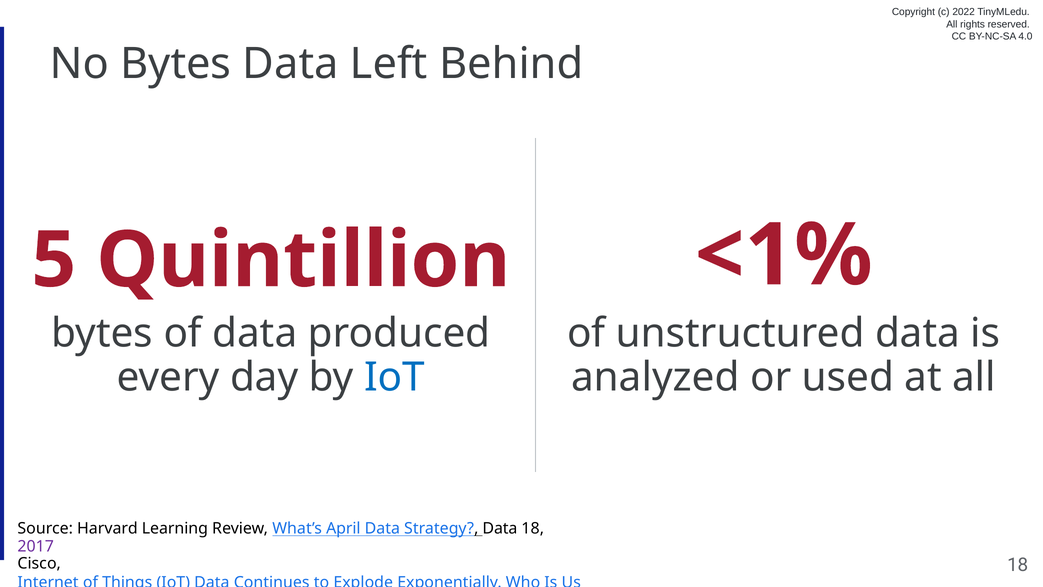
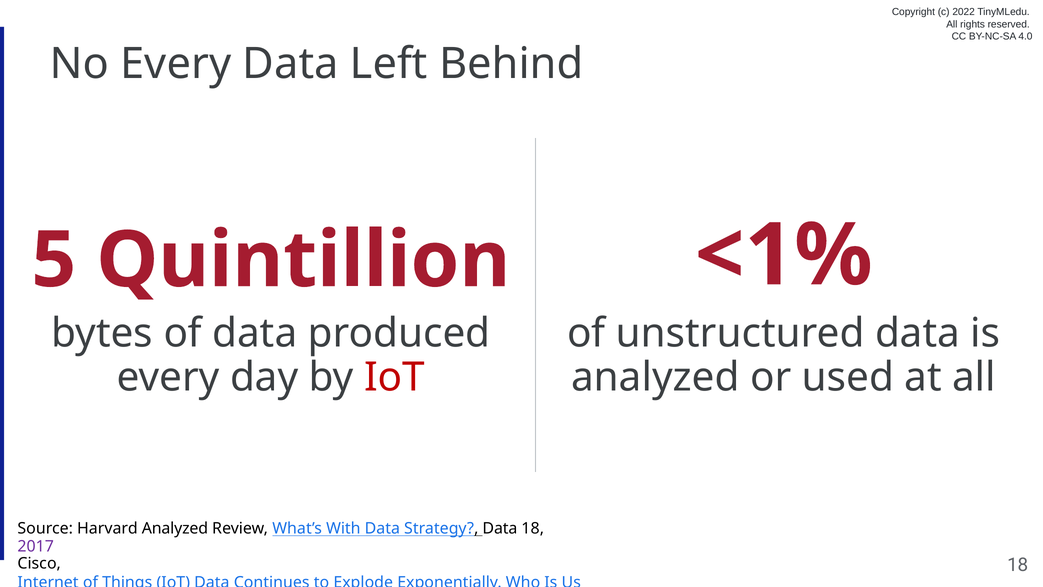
No Bytes: Bytes -> Every
IoT at (394, 377) colour: blue -> red
Harvard Learning: Learning -> Analyzed
April: April -> With
